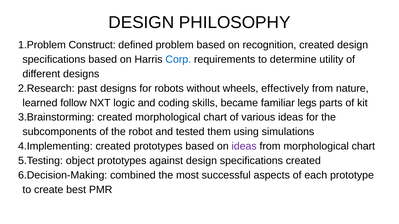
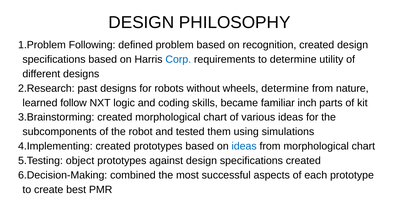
Construct: Construct -> Following
wheels effectively: effectively -> determine
legs: legs -> inch
ideas at (244, 147) colour: purple -> blue
